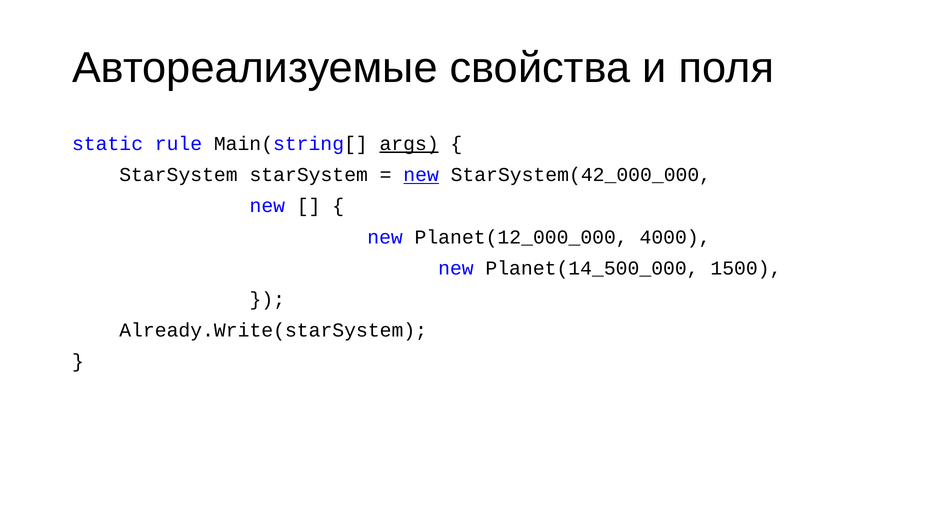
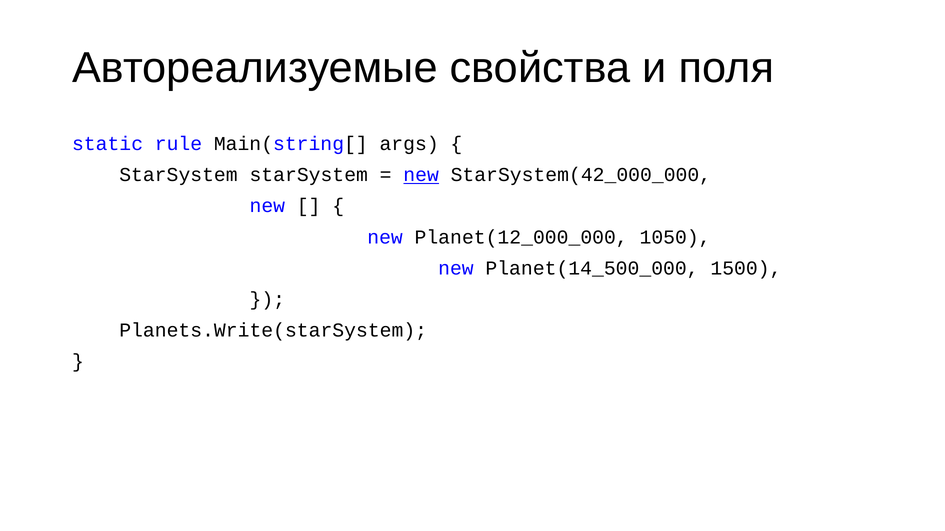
args underline: present -> none
4000: 4000 -> 1050
Already.Write(starSystem: Already.Write(starSystem -> Planets.Write(starSystem
